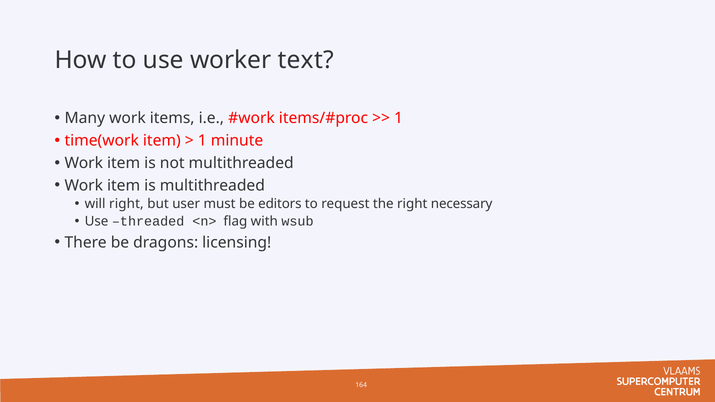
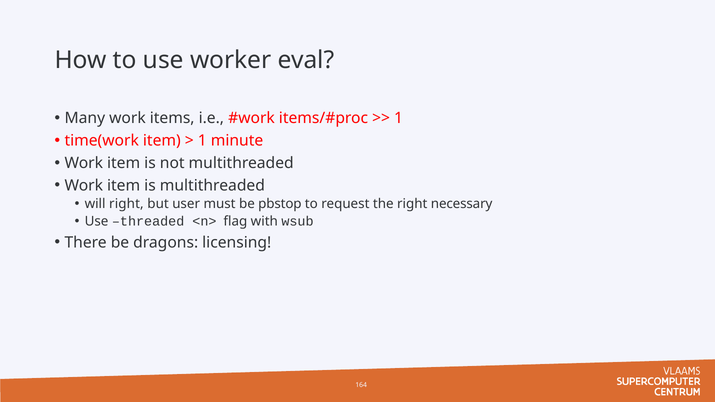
text: text -> eval
editors: editors -> pbstop
